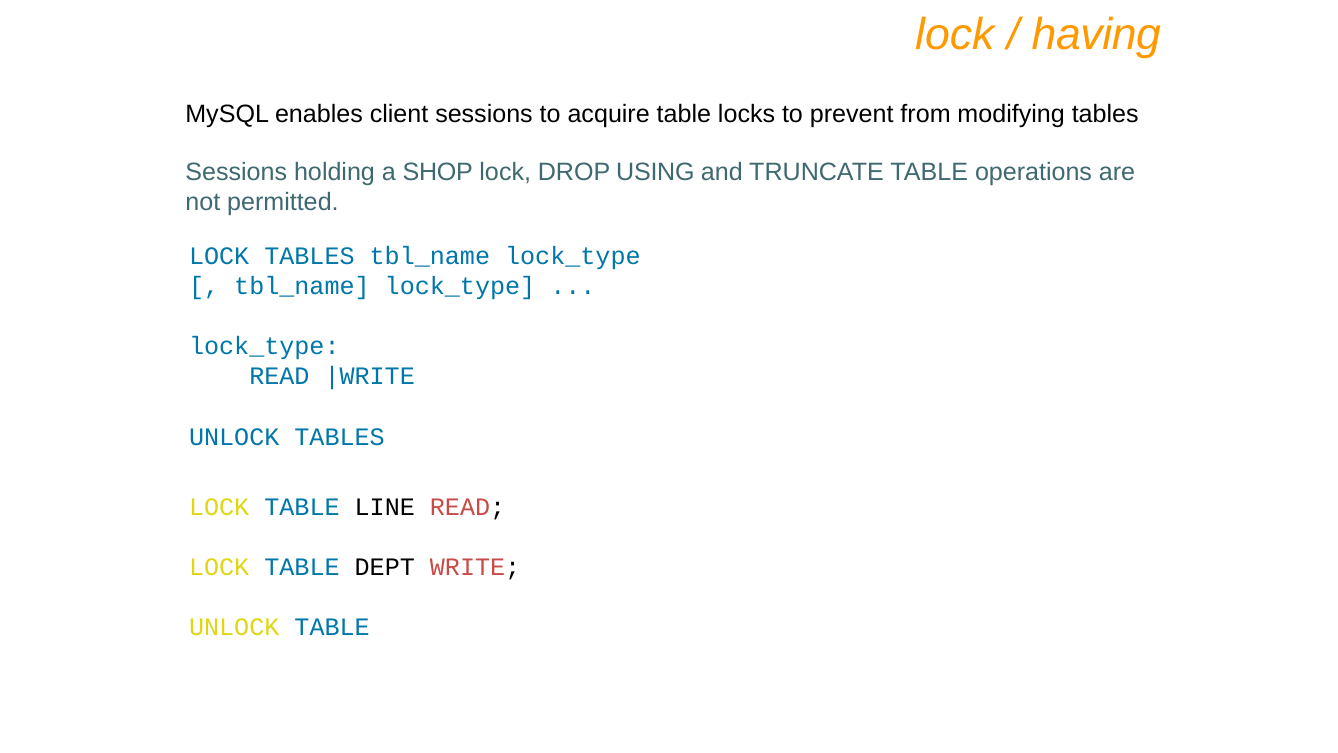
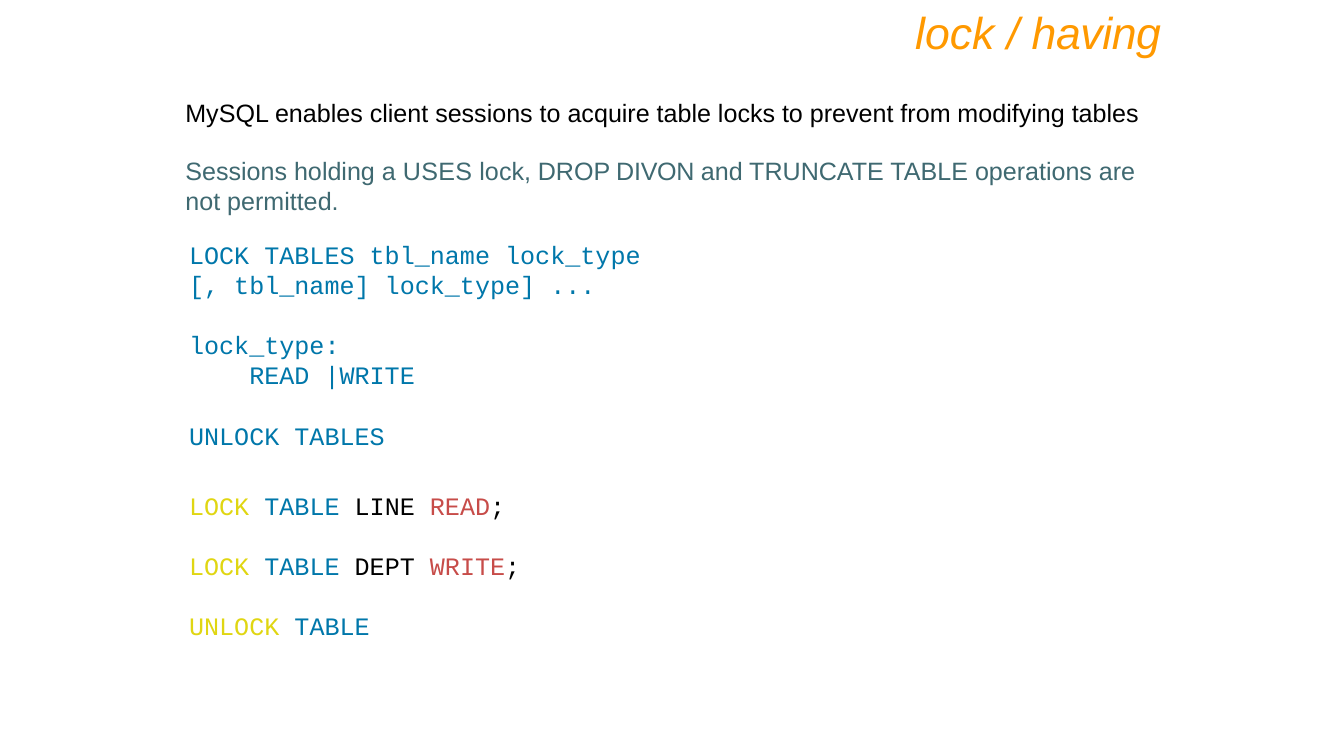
SHOP: SHOP -> USES
USING: USING -> DIVON
